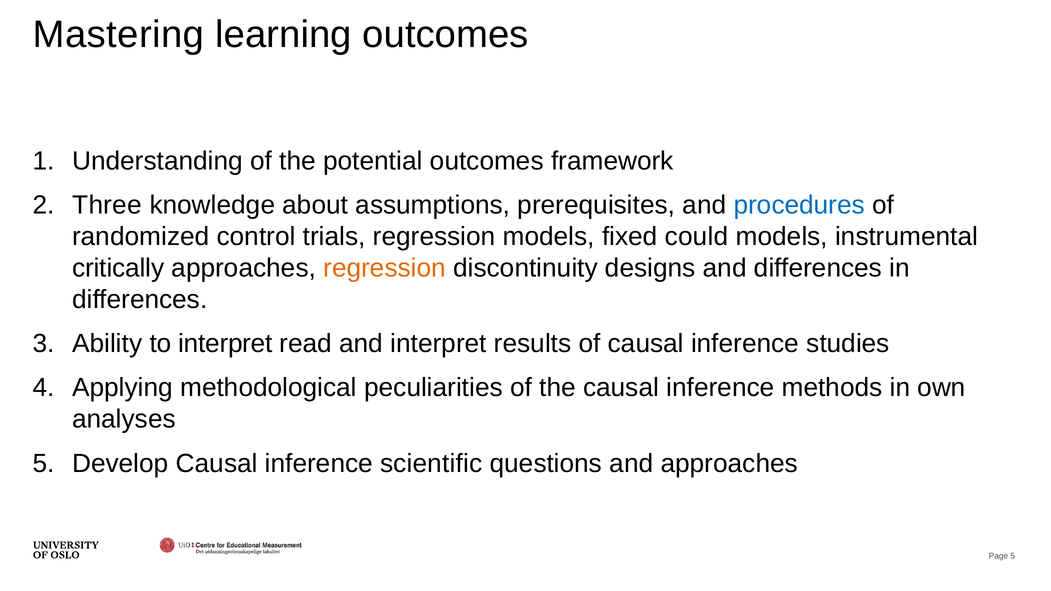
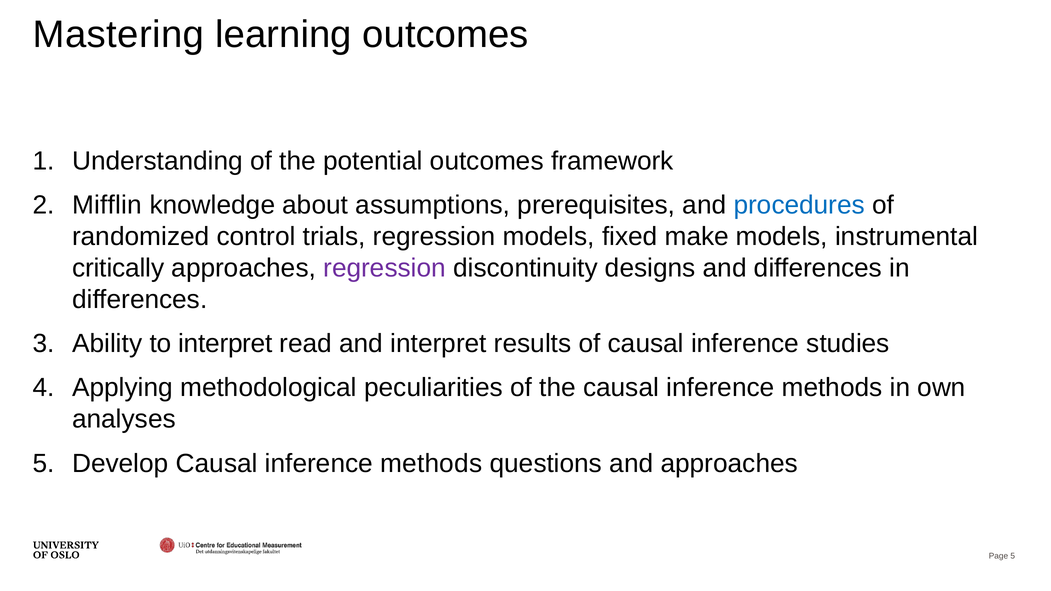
Three: Three -> Mifflin
could: could -> make
regression at (385, 268) colour: orange -> purple
Develop Causal inference scientific: scientific -> methods
